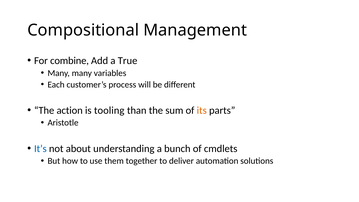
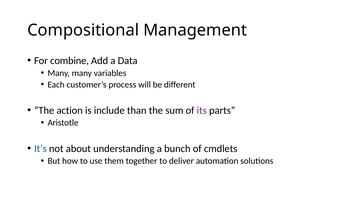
True: True -> Data
tooling: tooling -> include
its colour: orange -> purple
